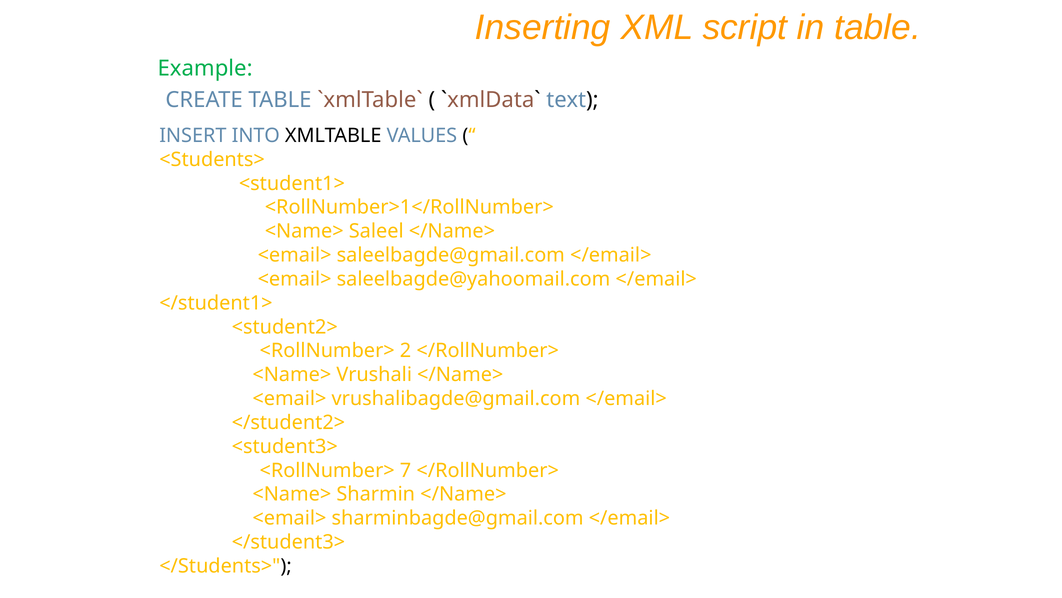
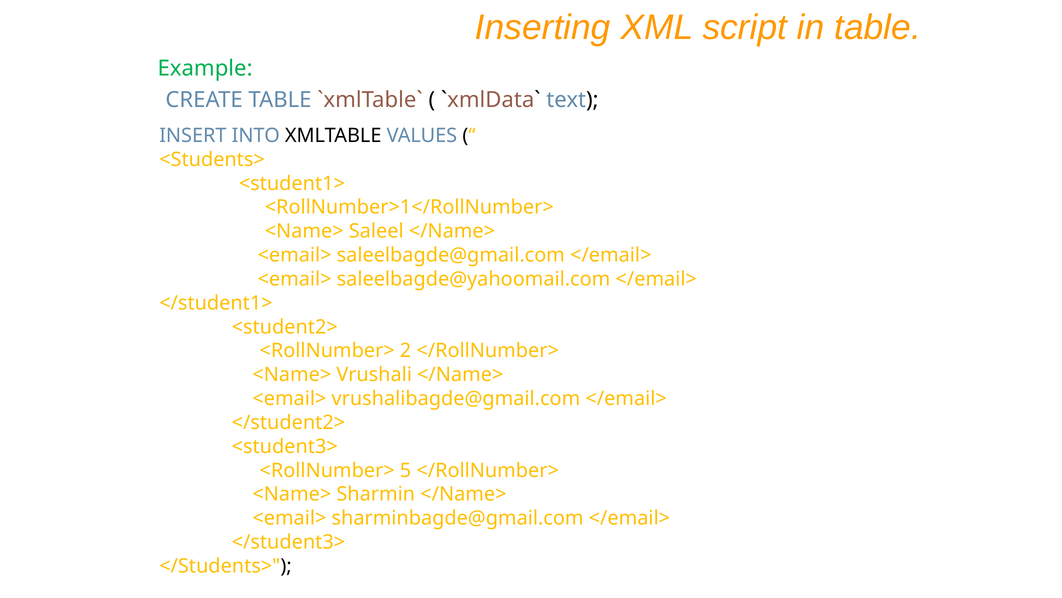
7: 7 -> 5
